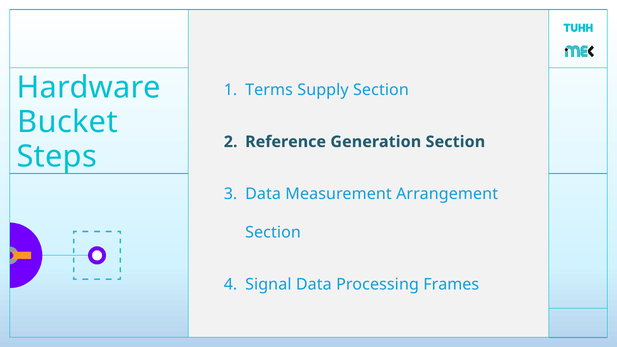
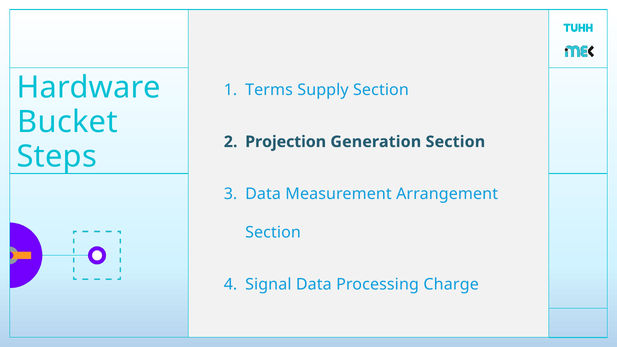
Reference: Reference -> Projection
Frames: Frames -> Charge
